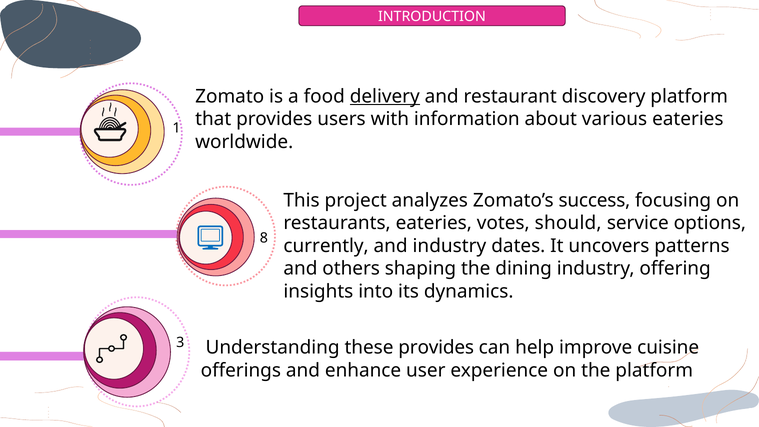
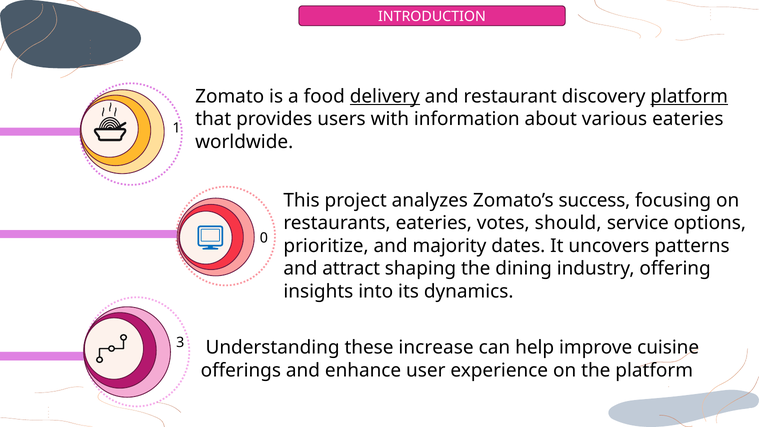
platform at (689, 96) underline: none -> present
8: 8 -> 0
currently: currently -> prioritize
and industry: industry -> majority
others: others -> attract
these provides: provides -> increase
